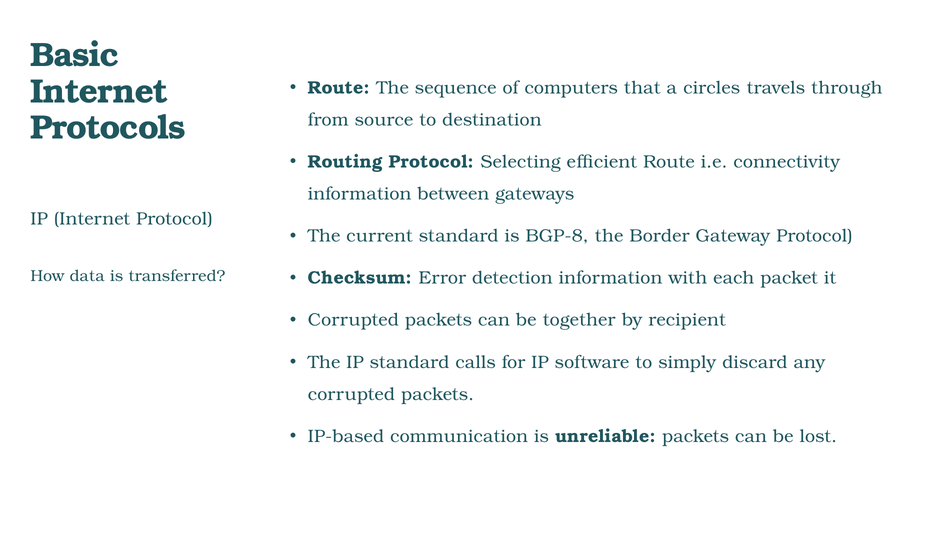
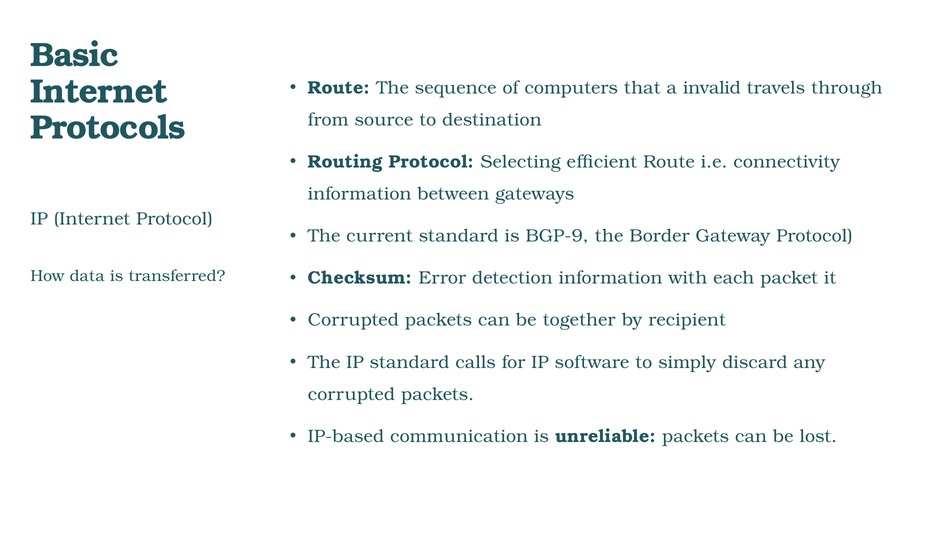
circles: circles -> invalid
BGP-8: BGP-8 -> BGP-9
